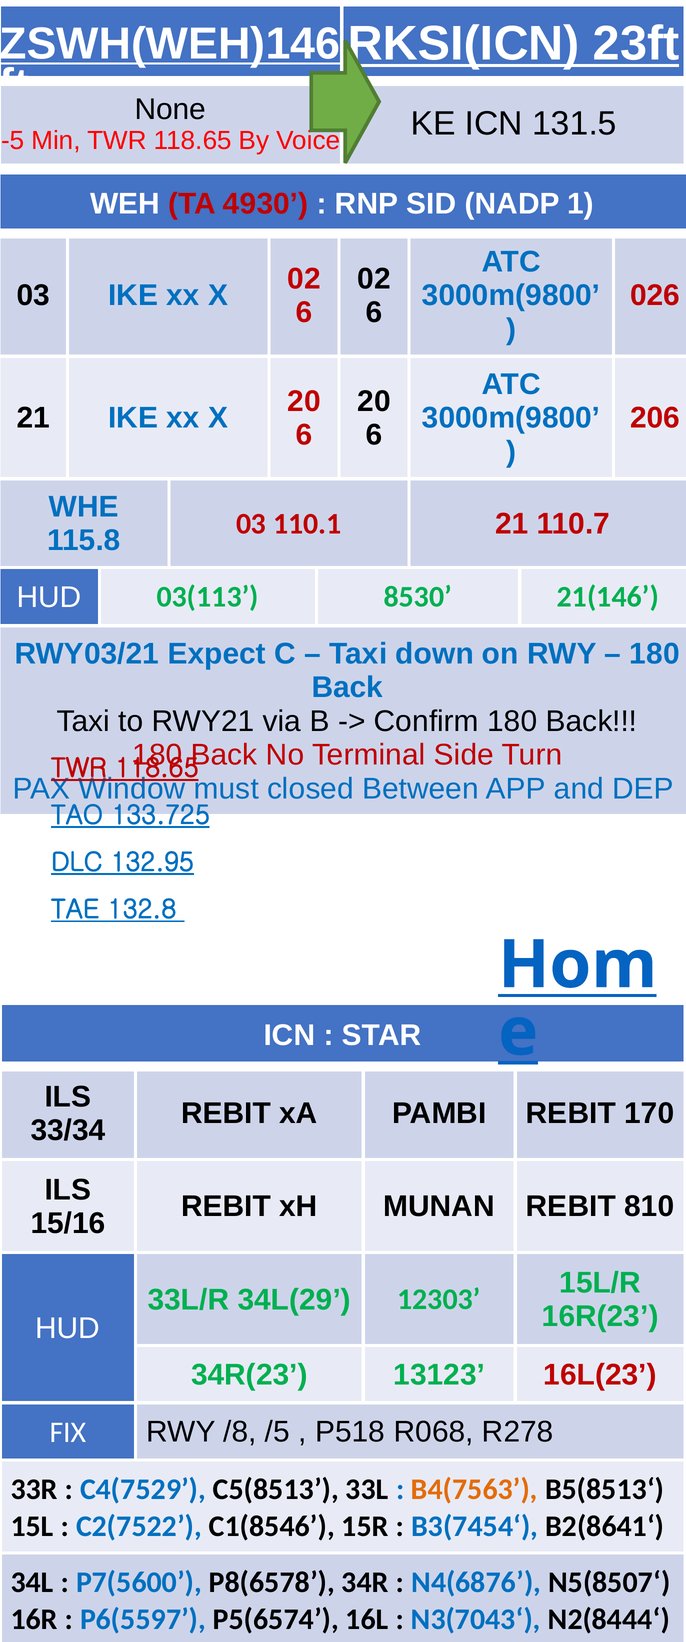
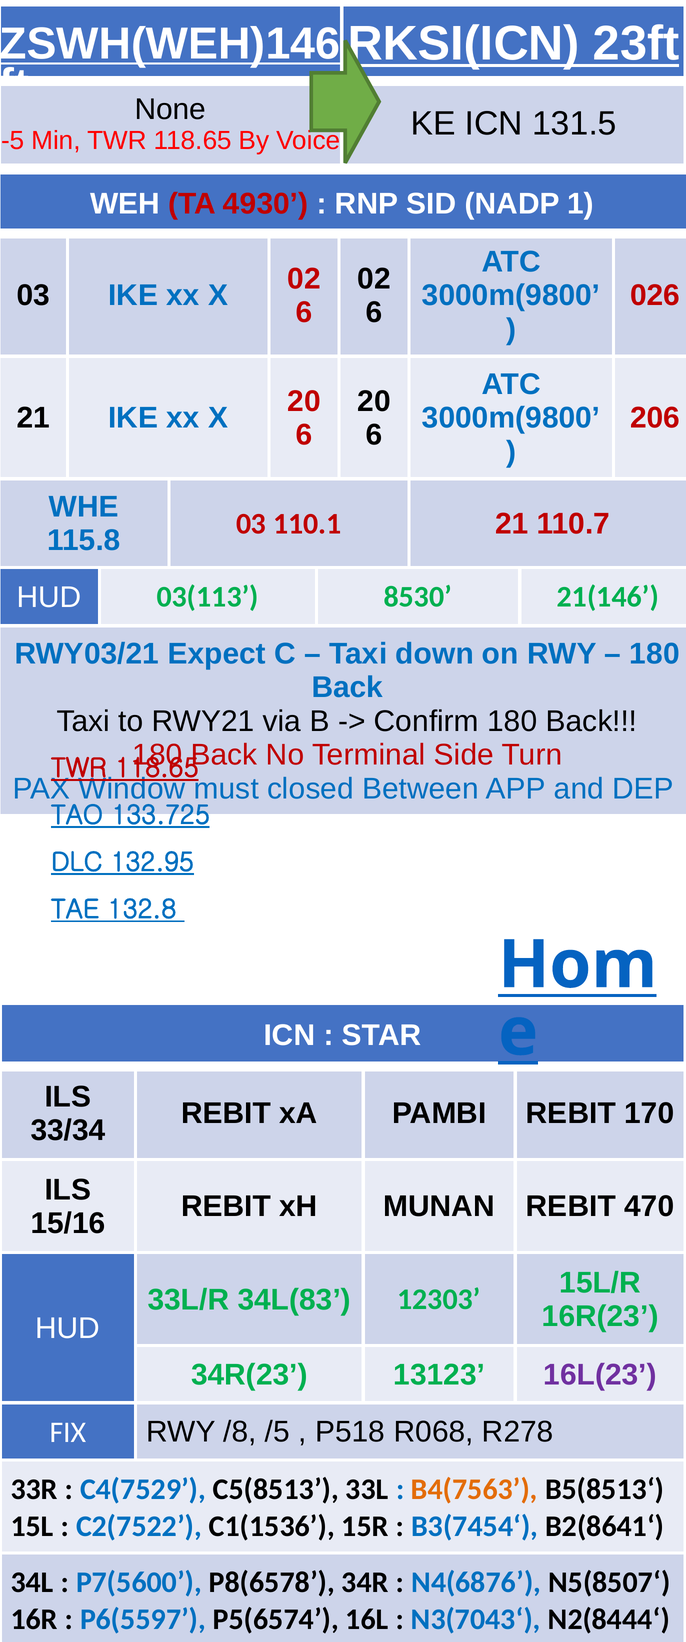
810: 810 -> 470
34L(29: 34L(29 -> 34L(83
16L(23 colour: red -> purple
C1(8546: C1(8546 -> C1(1536
